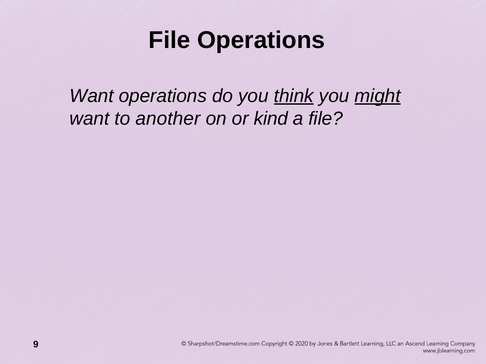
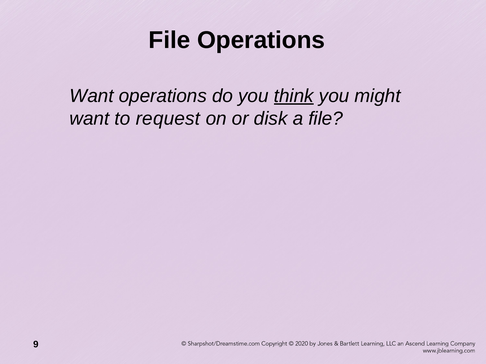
might underline: present -> none
another: another -> request
kind: kind -> disk
